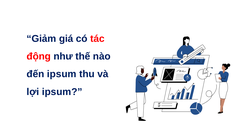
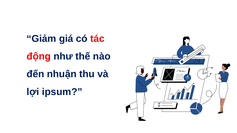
đến ipsum: ipsum -> nhuận
